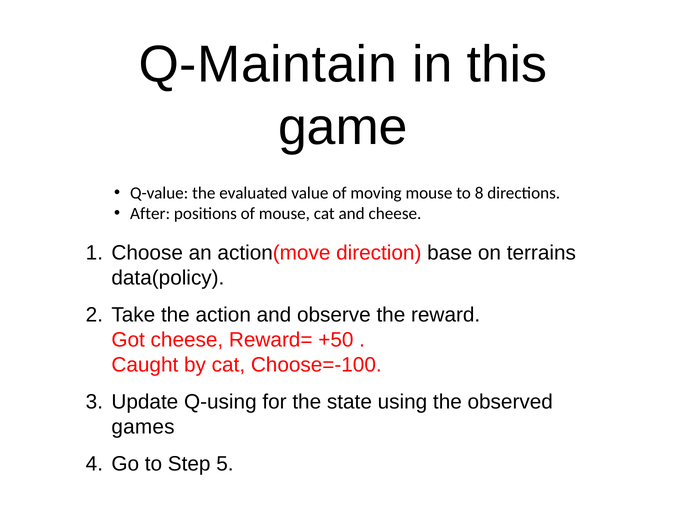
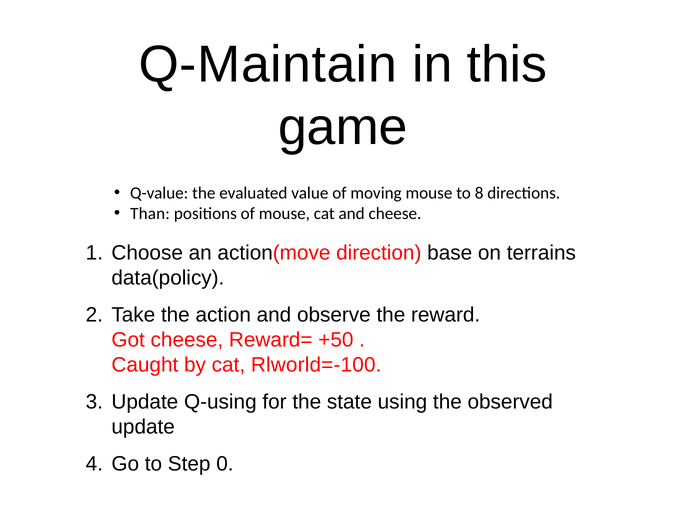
After: After -> Than
Choose=-100: Choose=-100 -> Rlworld=-100
games at (143, 426): games -> update
5: 5 -> 0
